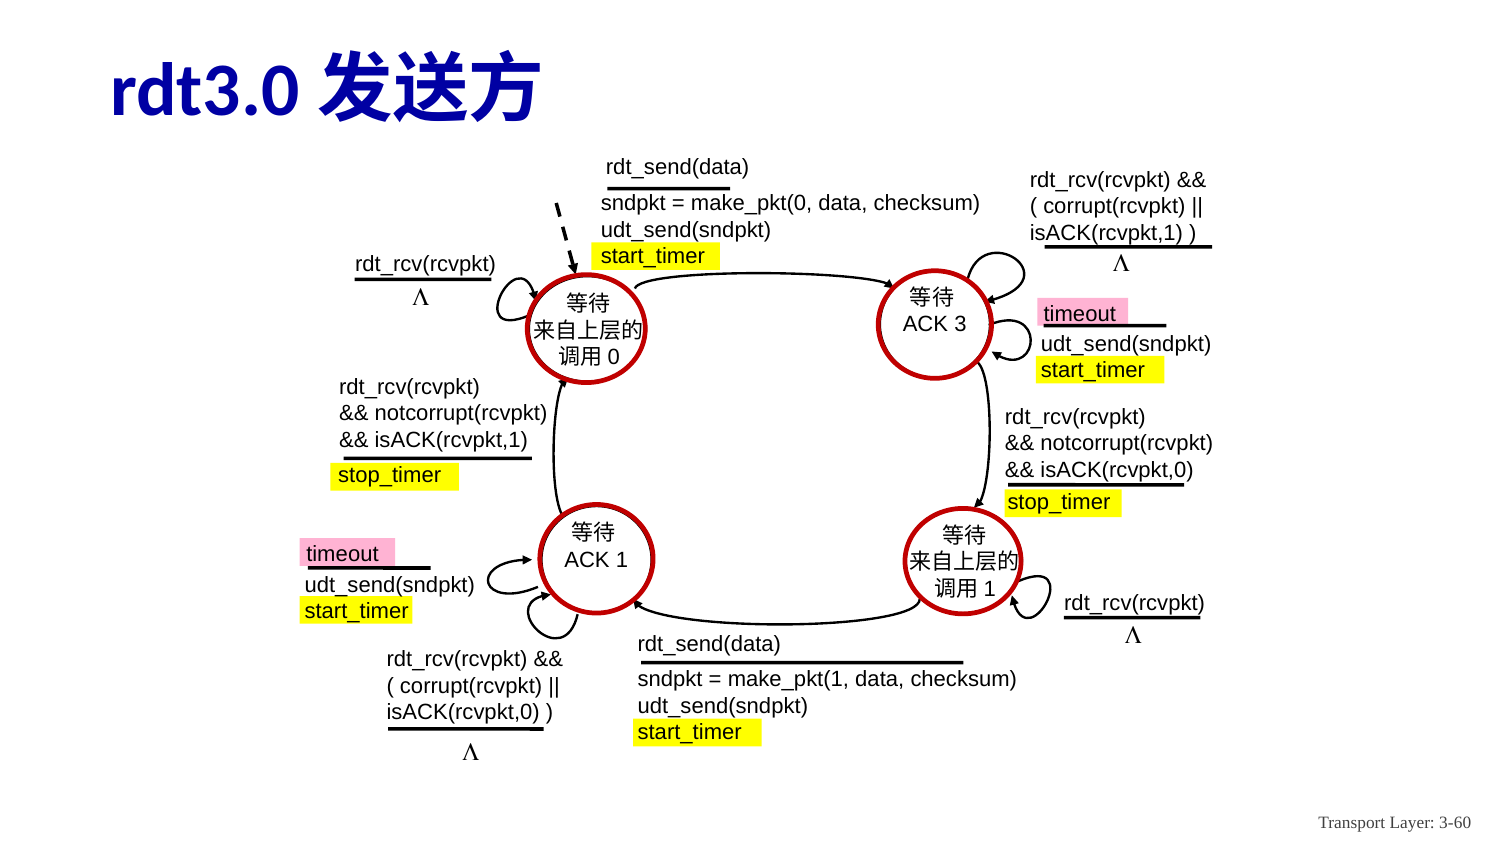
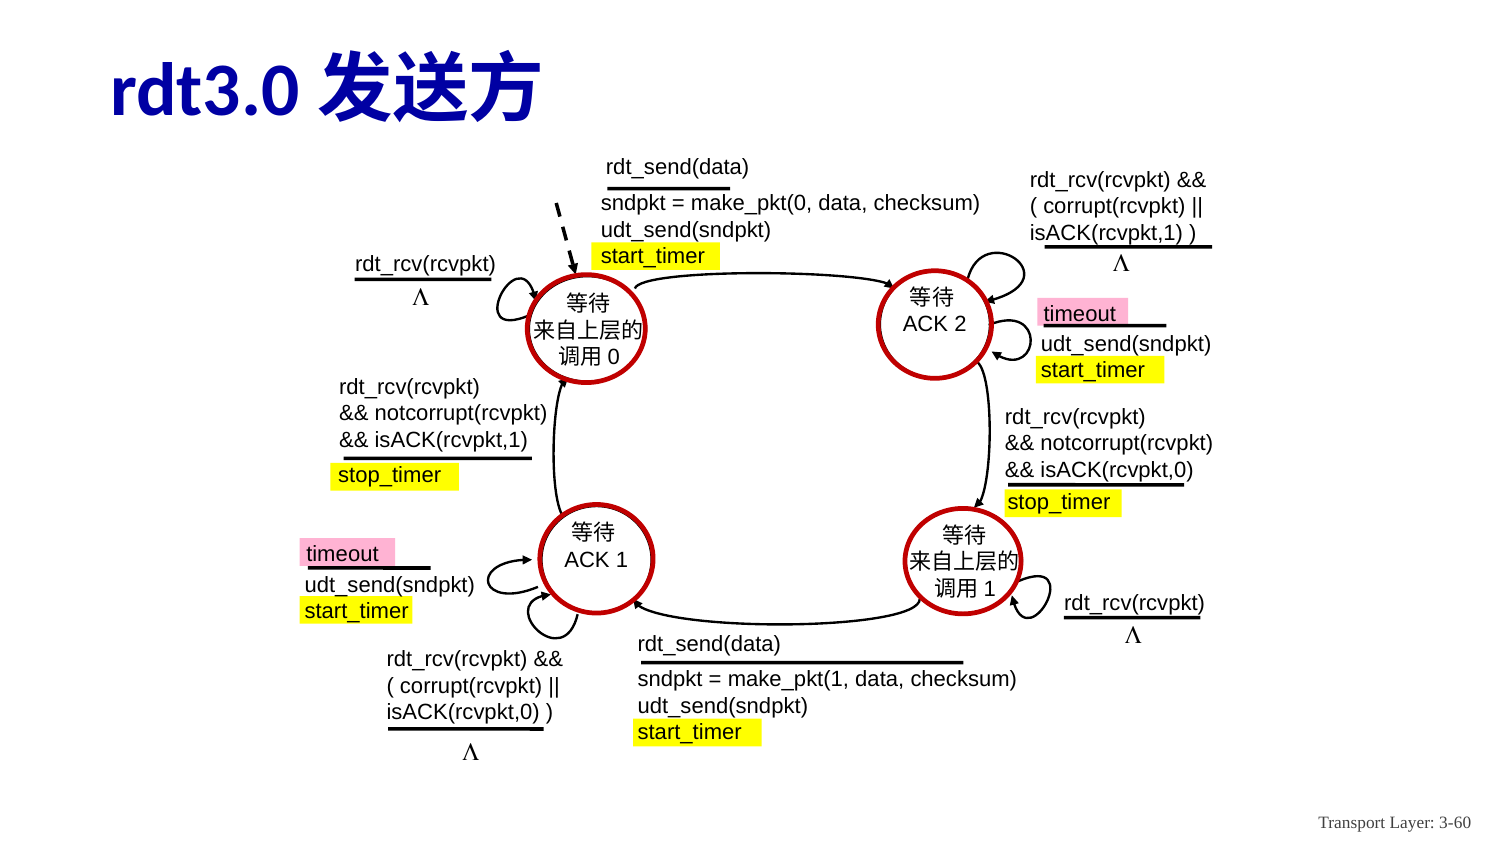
3: 3 -> 2
